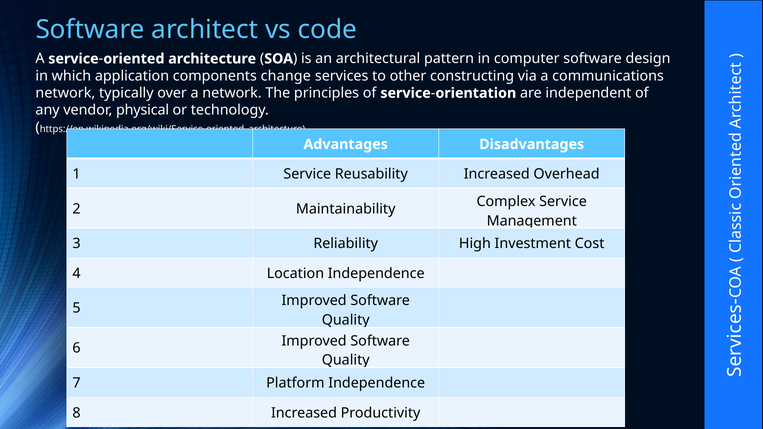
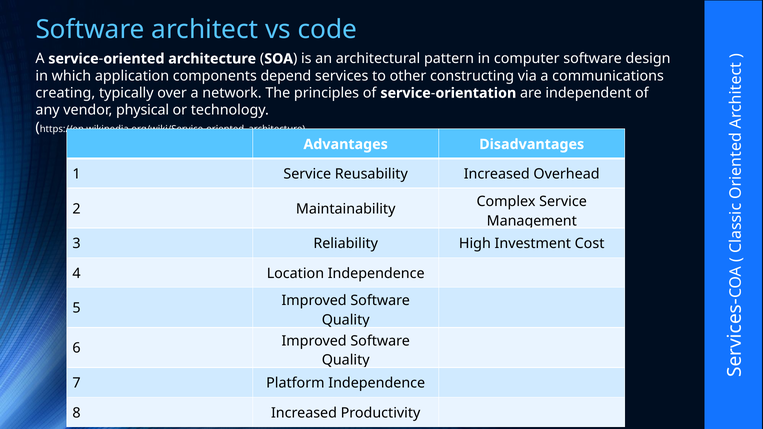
change: change -> depend
network at (65, 93): network -> creating
